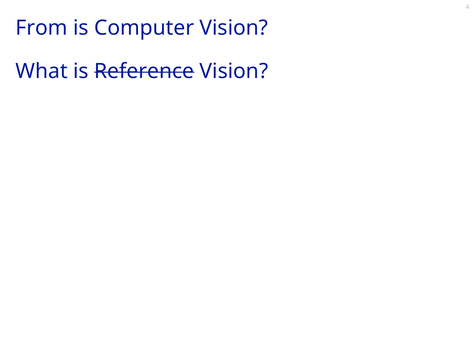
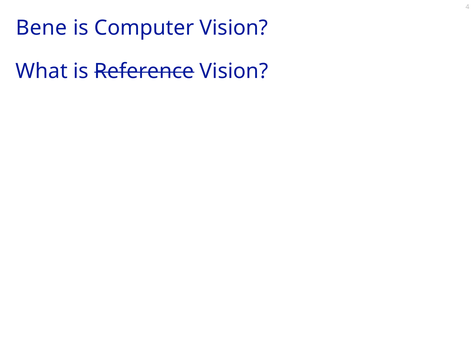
From: From -> Bene
